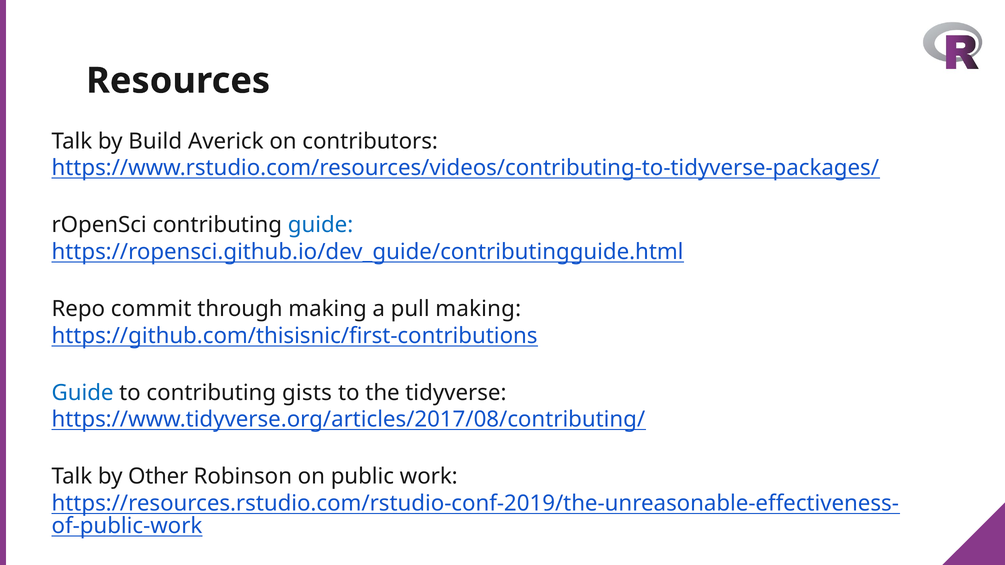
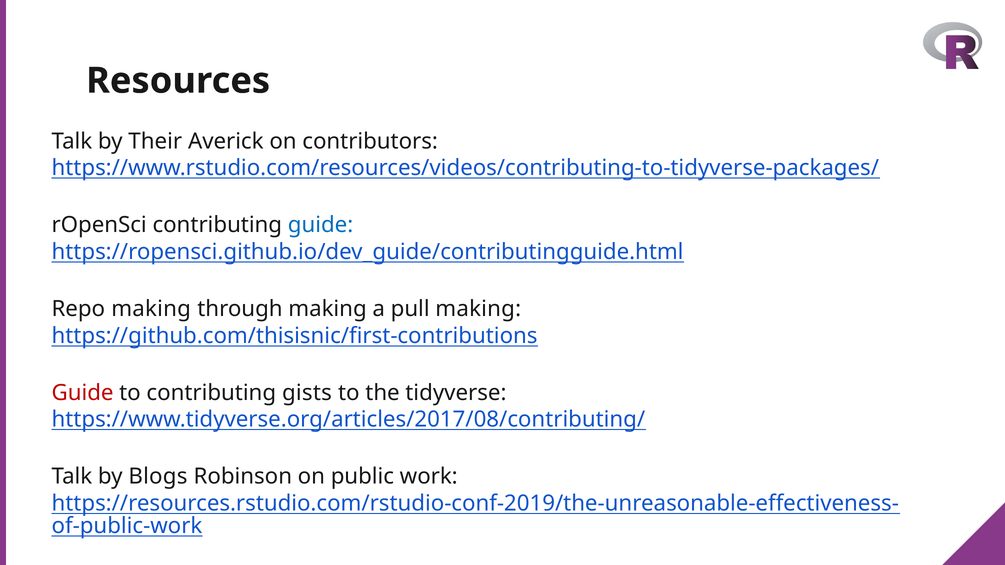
Build: Build -> Their
Repo commit: commit -> making
Guide at (83, 393) colour: blue -> red
Other: Other -> Blogs
